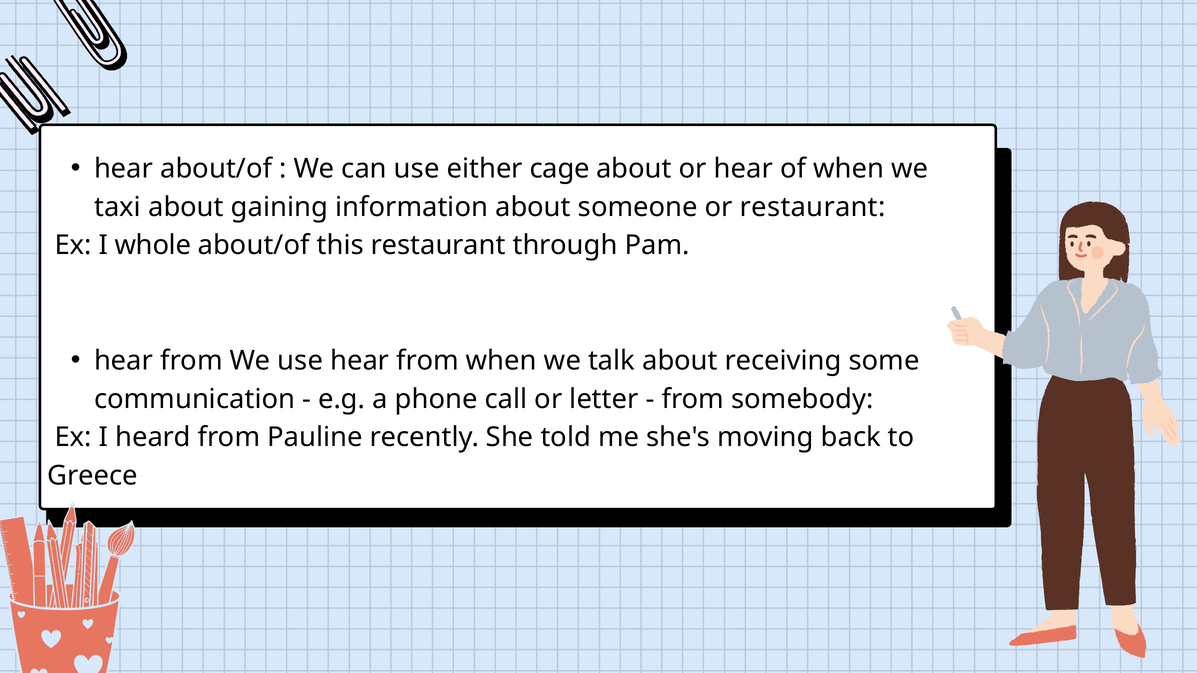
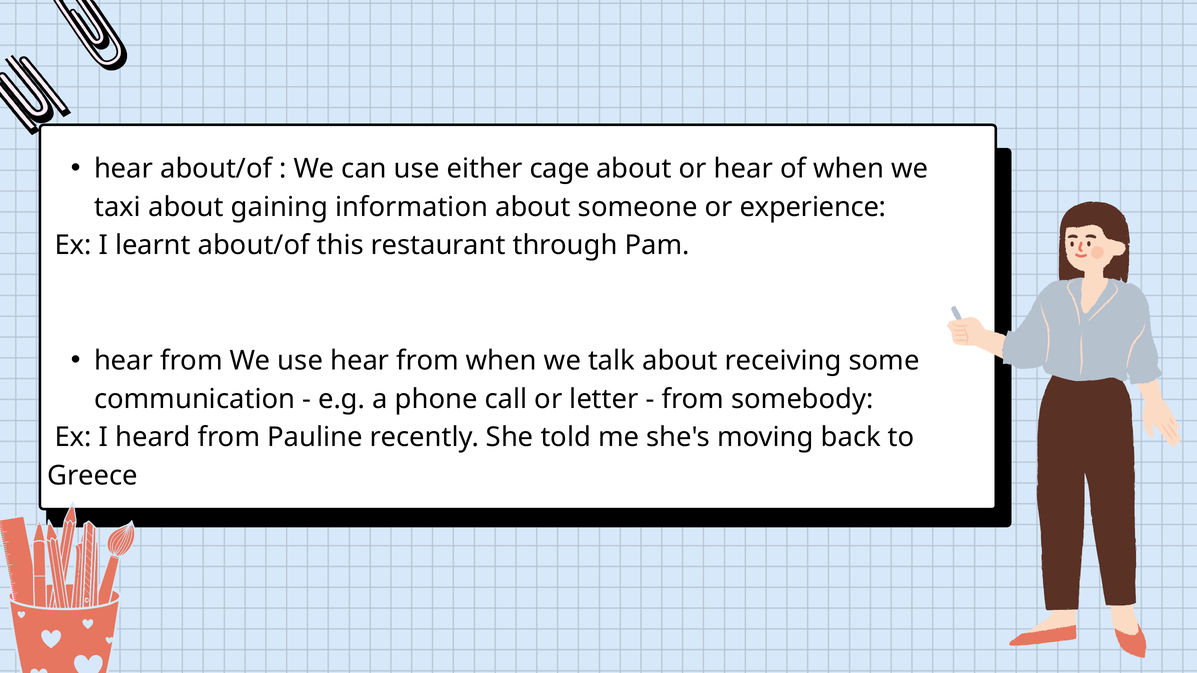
or restaurant: restaurant -> experience
whole: whole -> learnt
